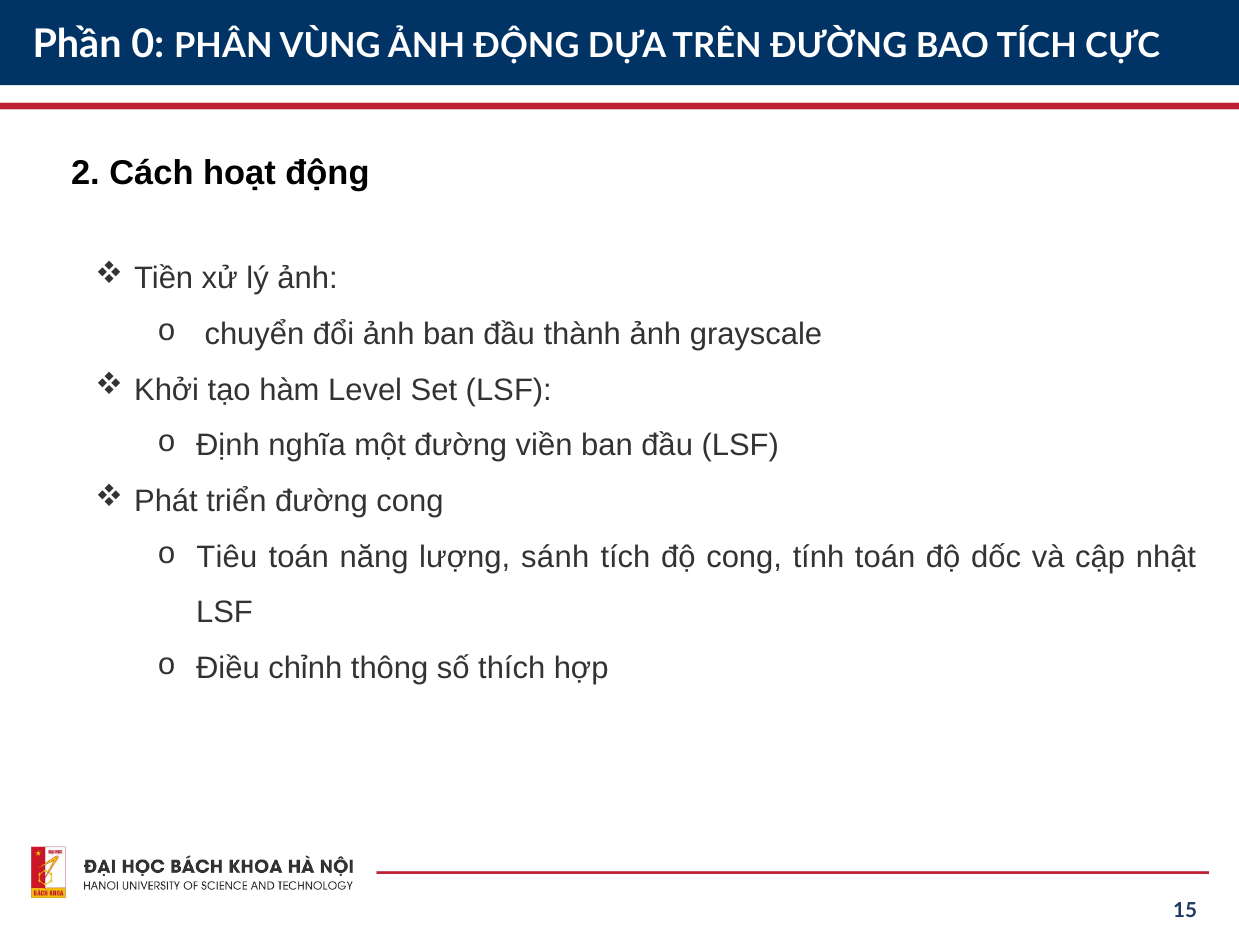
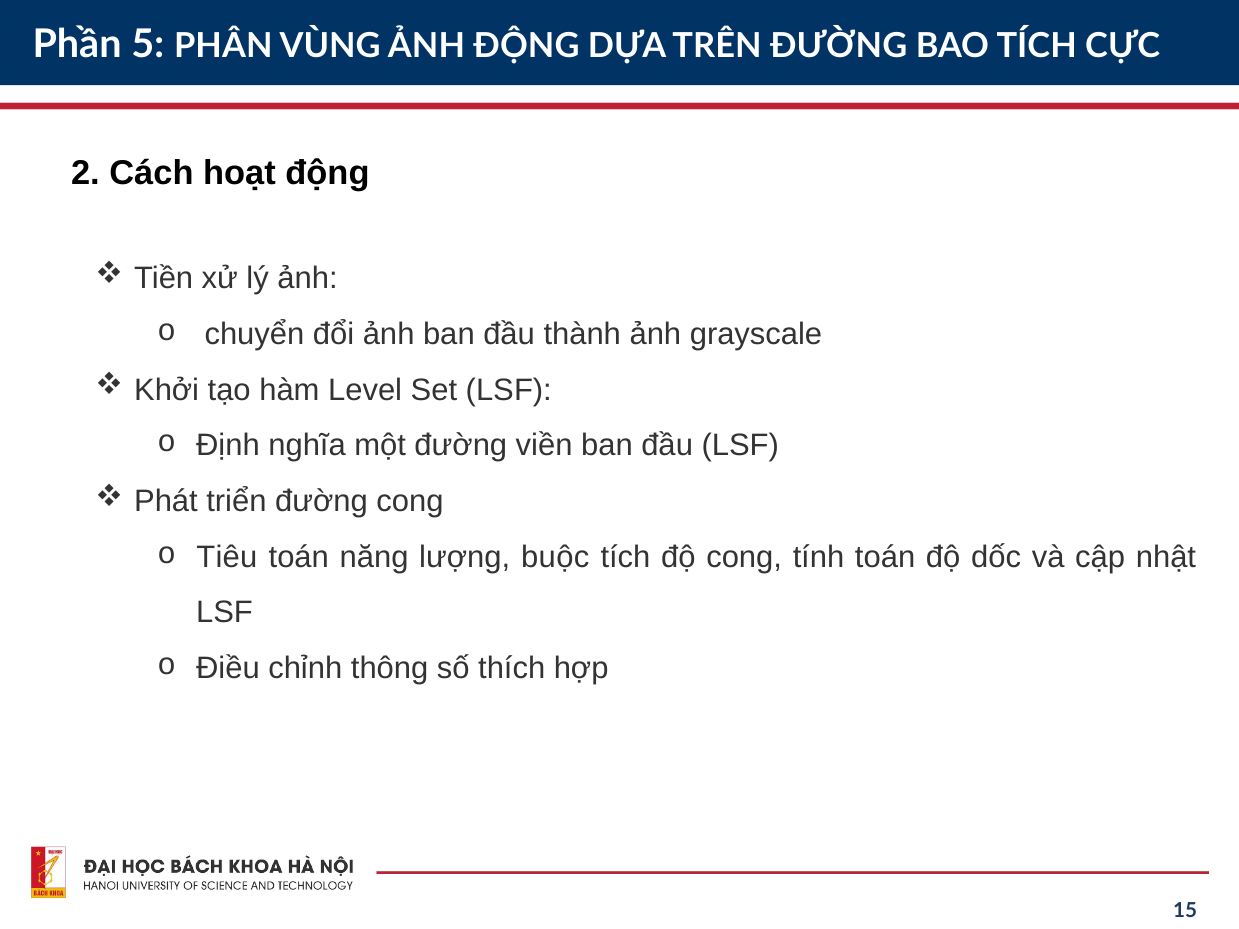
0: 0 -> 5
sánh: sánh -> buộc
